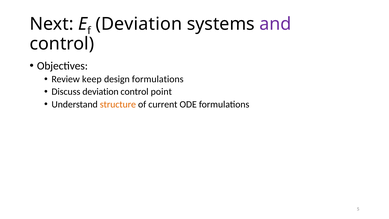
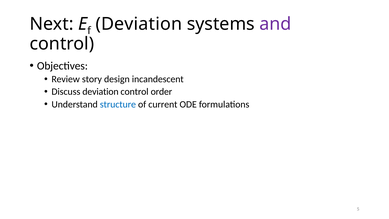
keep: keep -> story
design formulations: formulations -> incandescent
point: point -> order
structure colour: orange -> blue
